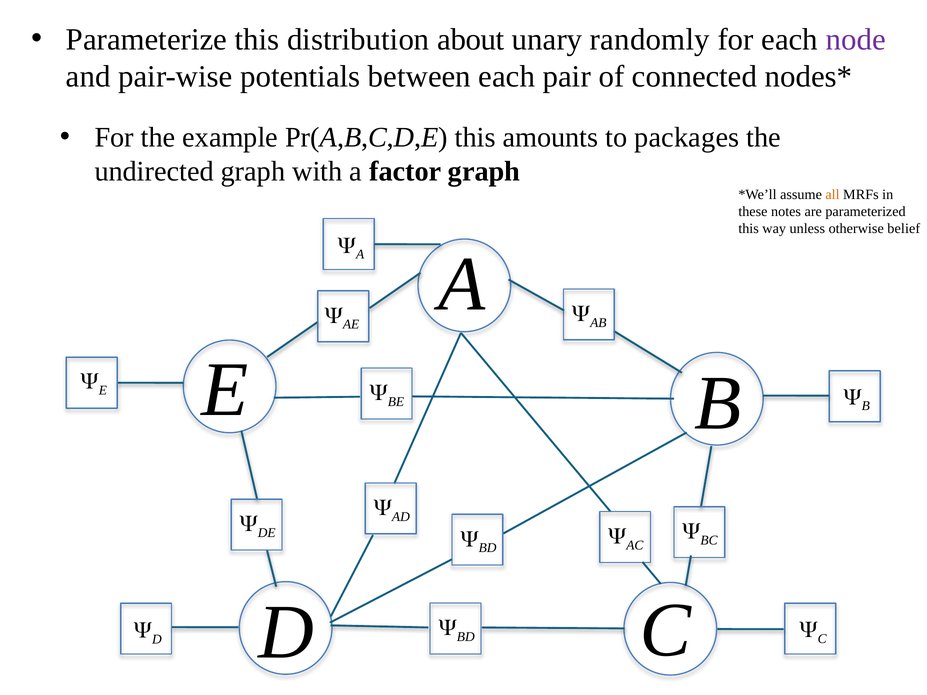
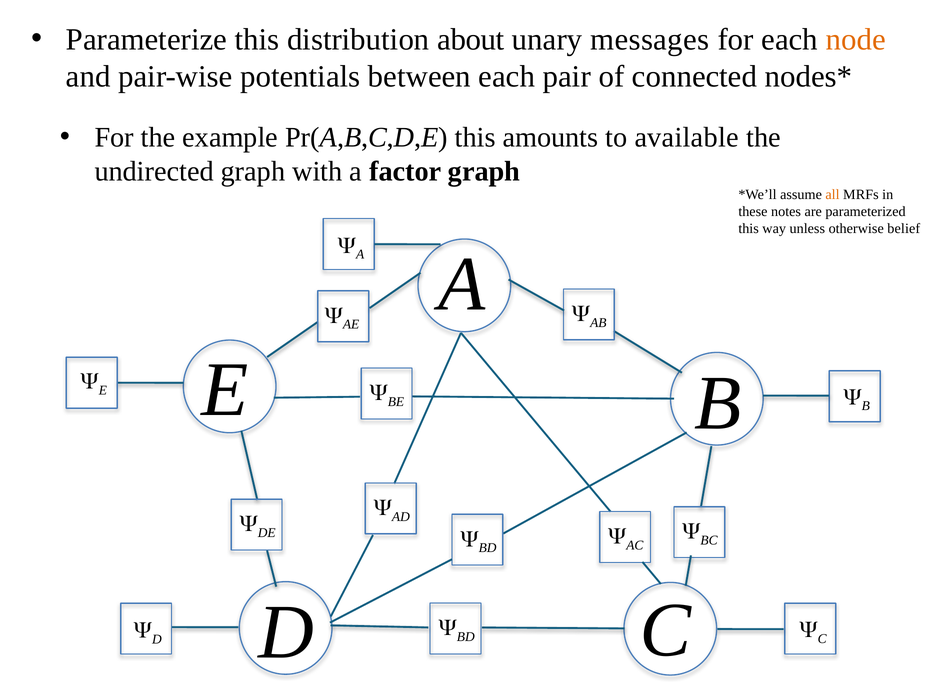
randomly: randomly -> messages
node colour: purple -> orange
packages: packages -> available
